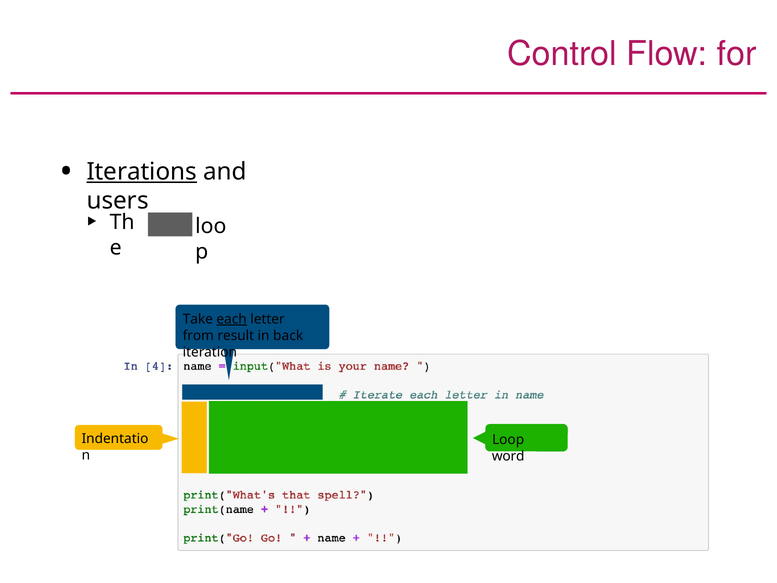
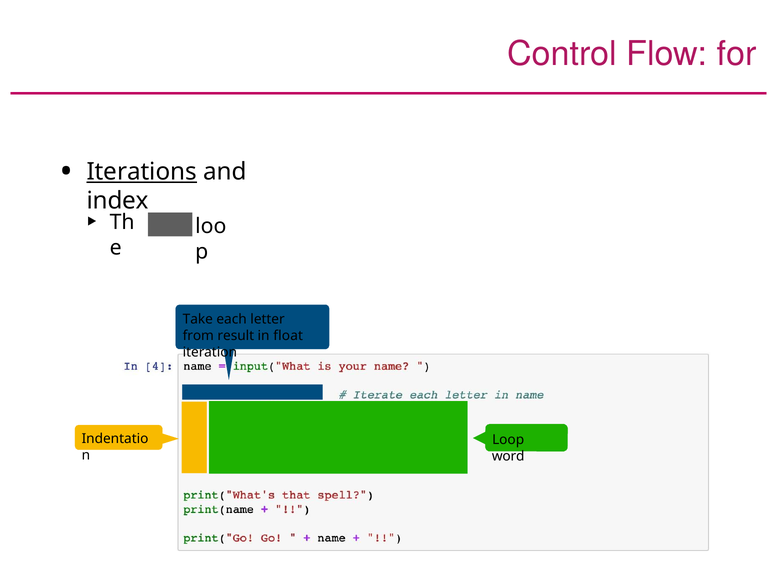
users: users -> index
each underline: present -> none
back: back -> float
